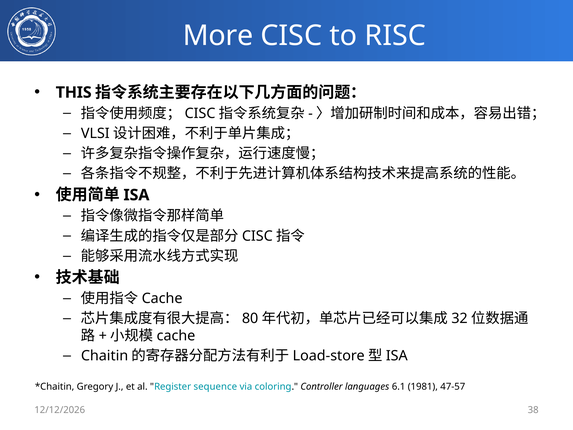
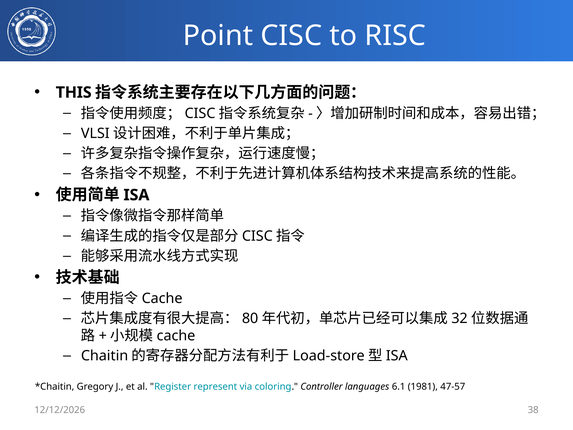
More: More -> Point
sequence: sequence -> represent
